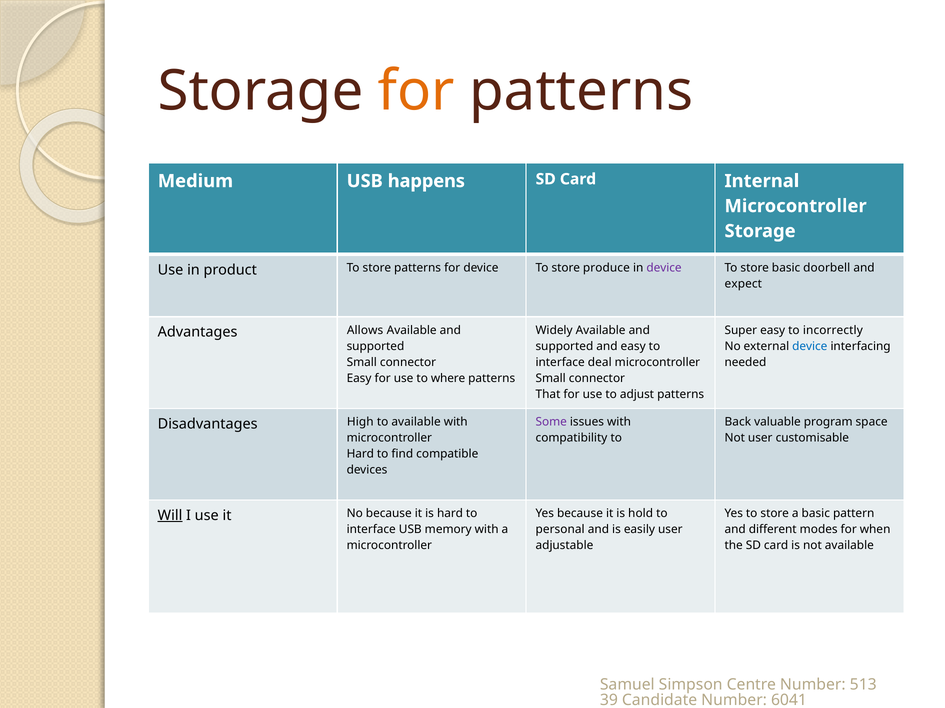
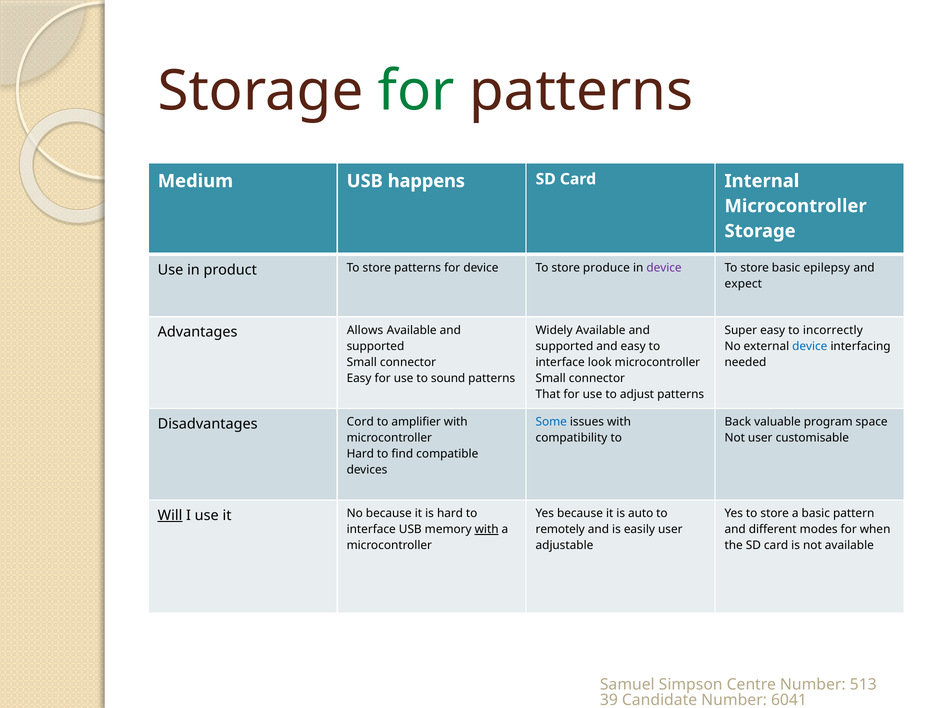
for at (416, 91) colour: orange -> green
doorbell: doorbell -> epilepsy
deal: deal -> look
where: where -> sound
Some colour: purple -> blue
High: High -> Cord
to available: available -> amplifier
hold: hold -> auto
with at (487, 530) underline: none -> present
personal: personal -> remotely
